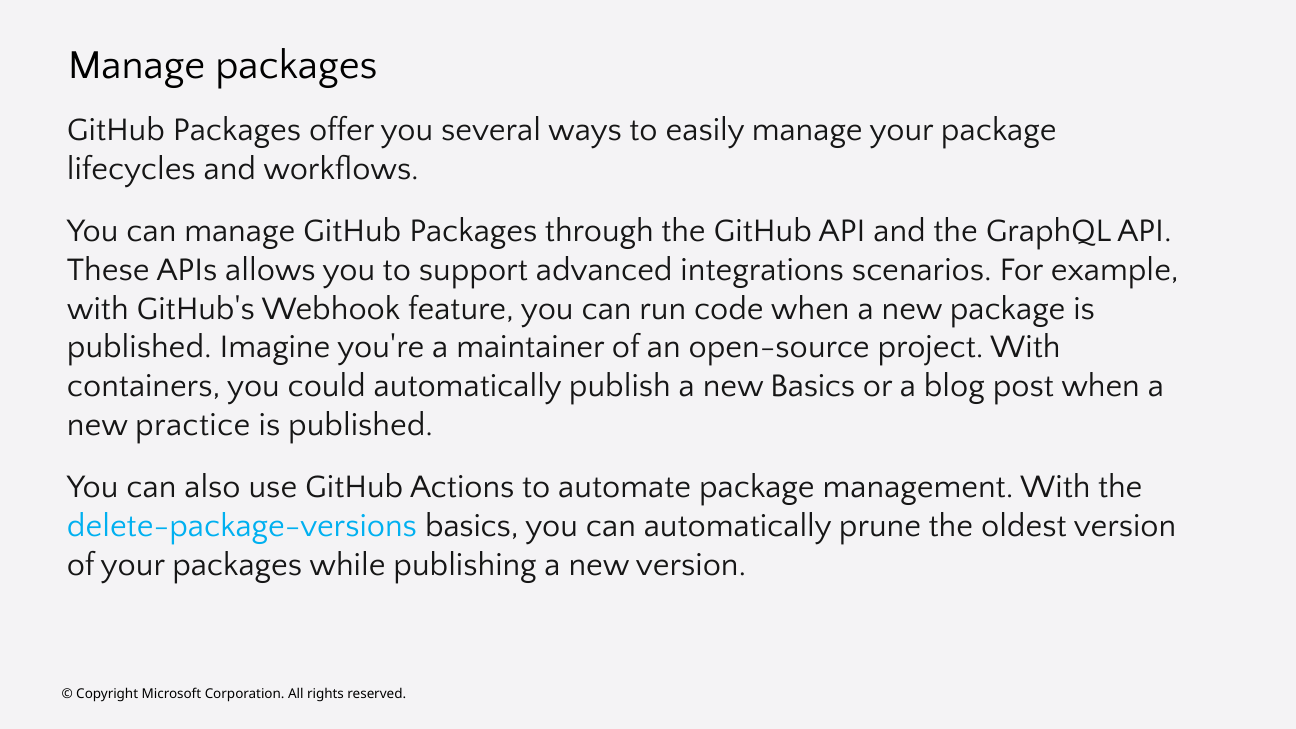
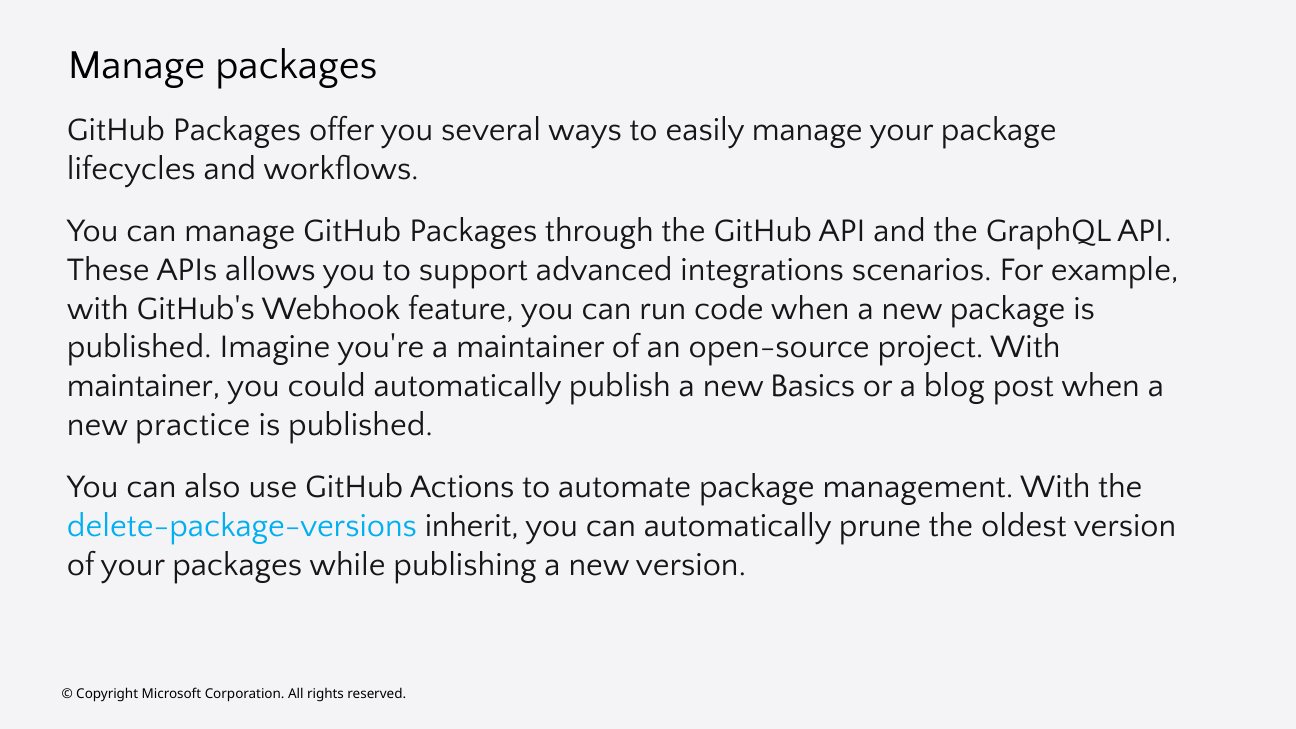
containers at (144, 386): containers -> maintainer
delete-package-versions basics: basics -> inherit
